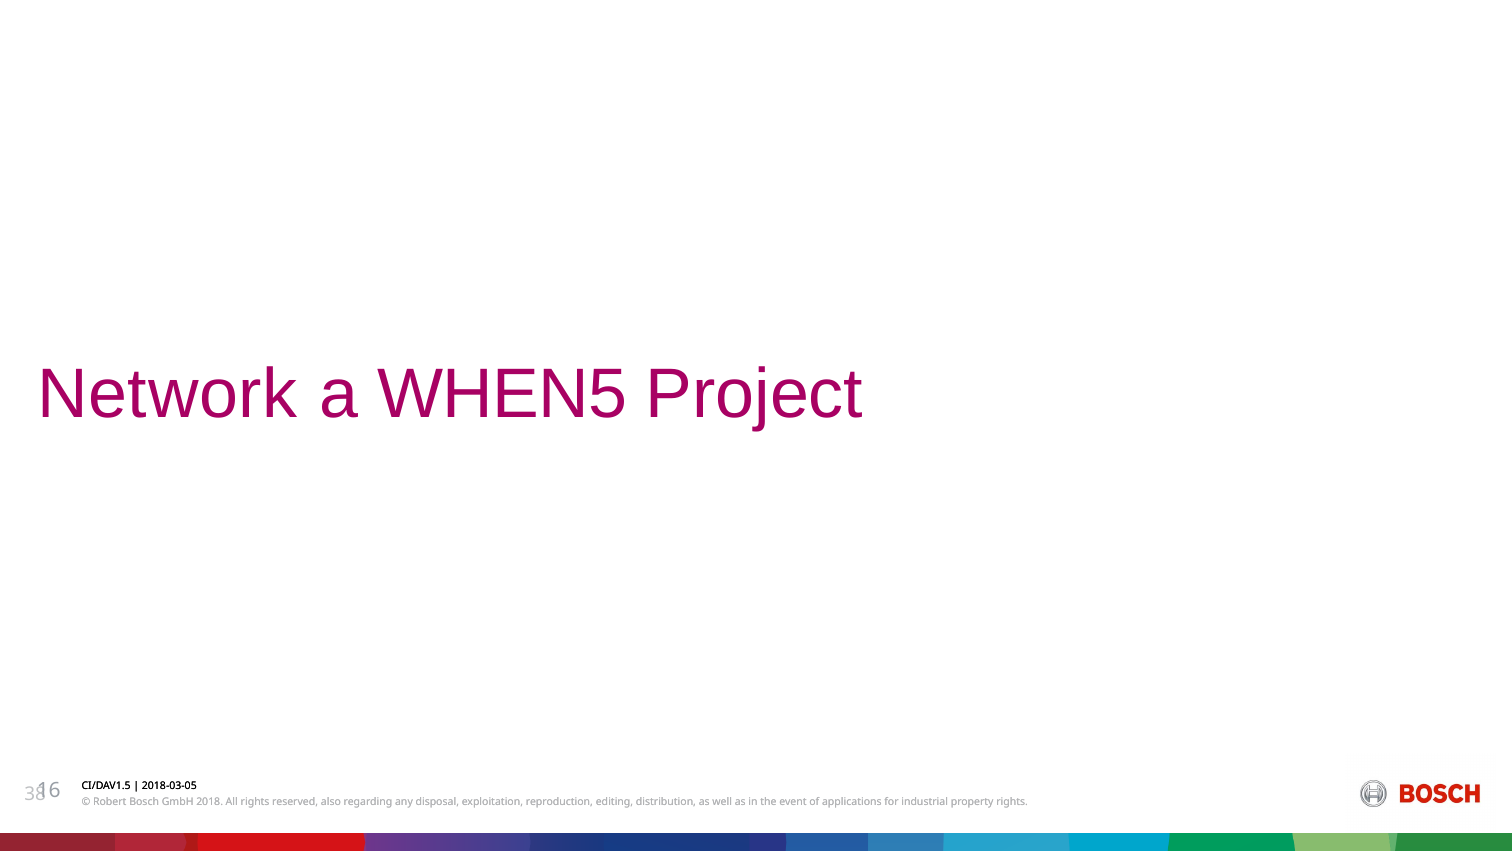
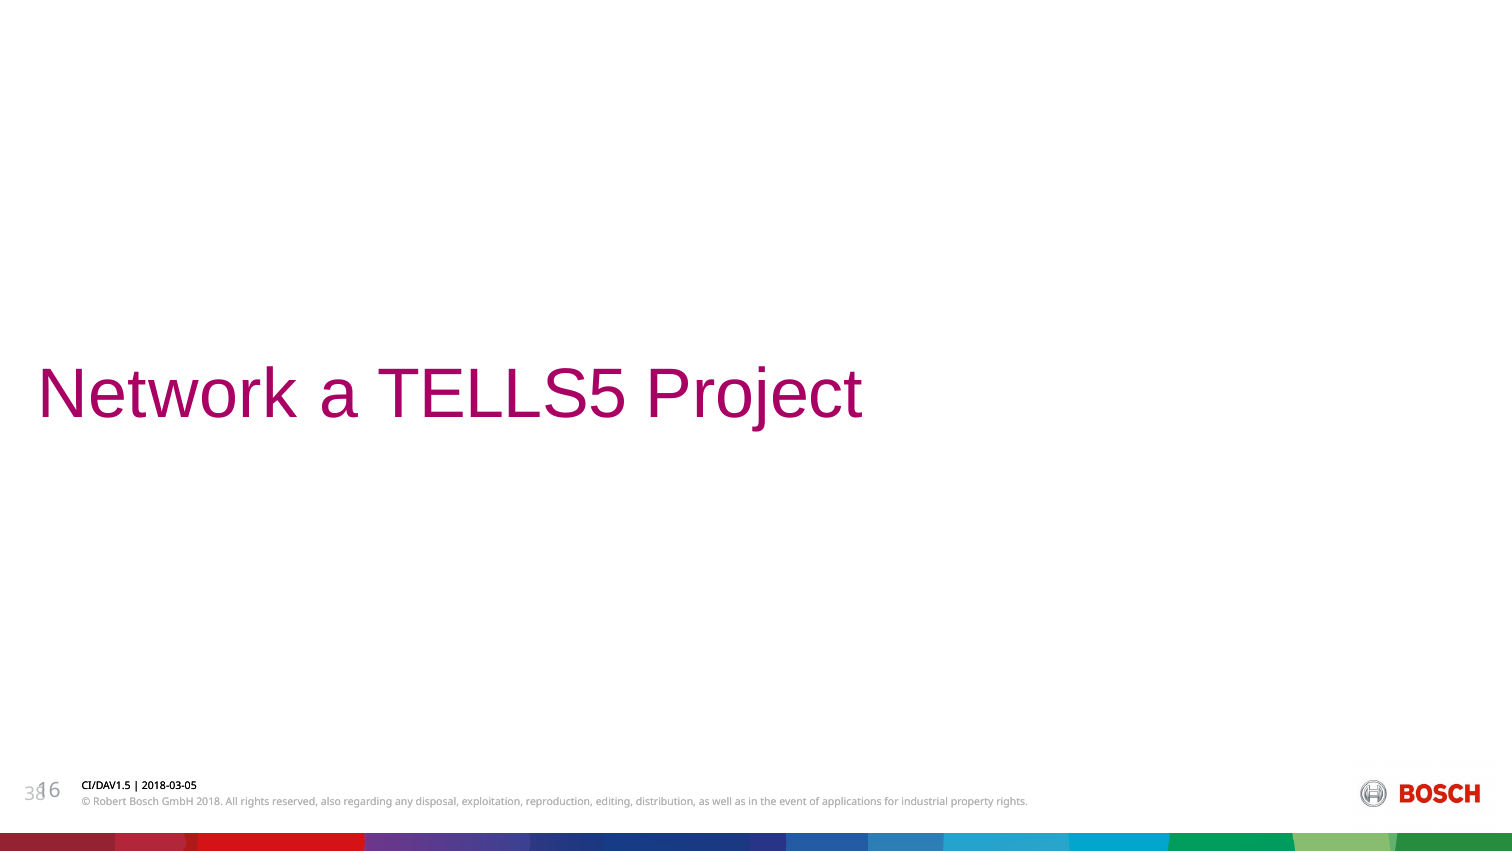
WHEN5: WHEN5 -> TELLS5
